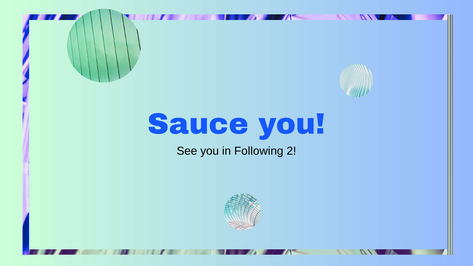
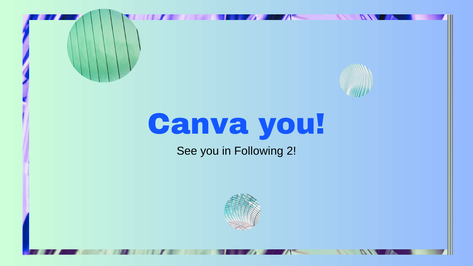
Sauce: Sauce -> Canva
